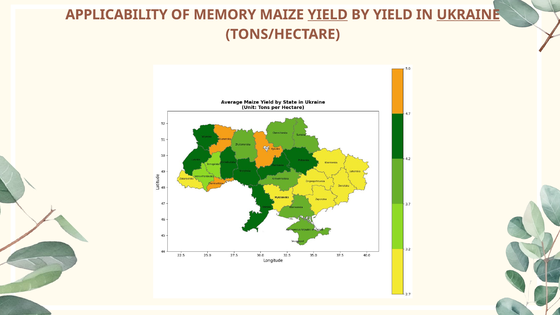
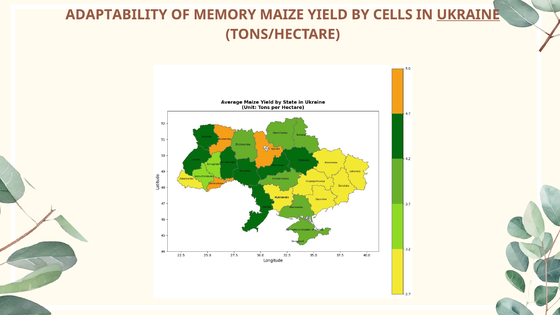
APPLICABILITY: APPLICABILITY -> ADAPTABILITY
YIELD at (328, 15) underline: present -> none
BY YIELD: YIELD -> CELLS
